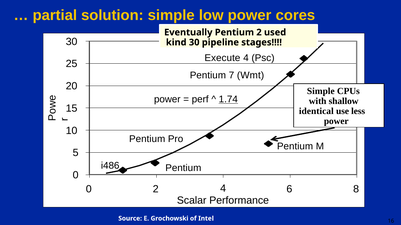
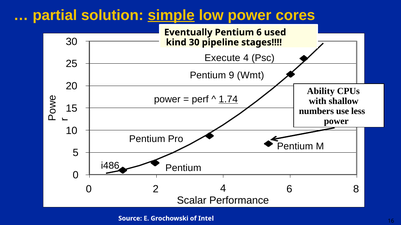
simple at (171, 15) underline: none -> present
Pentium 2: 2 -> 6
7: 7 -> 9
Simple at (321, 91): Simple -> Ability
identical: identical -> numbers
